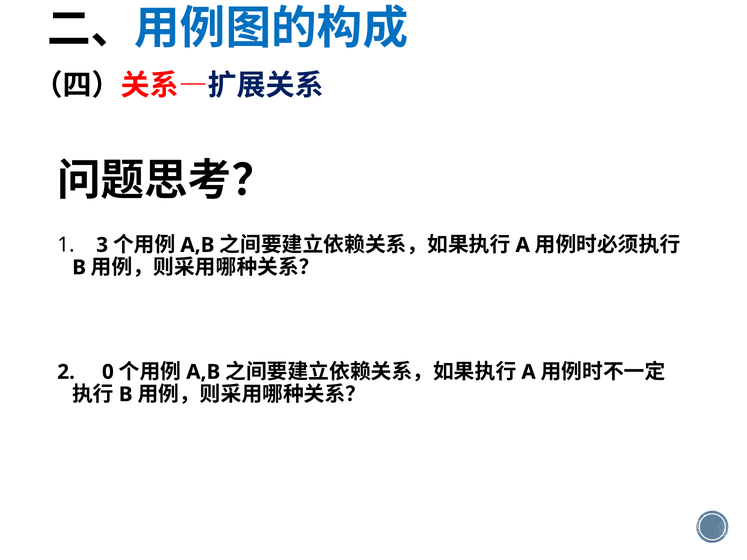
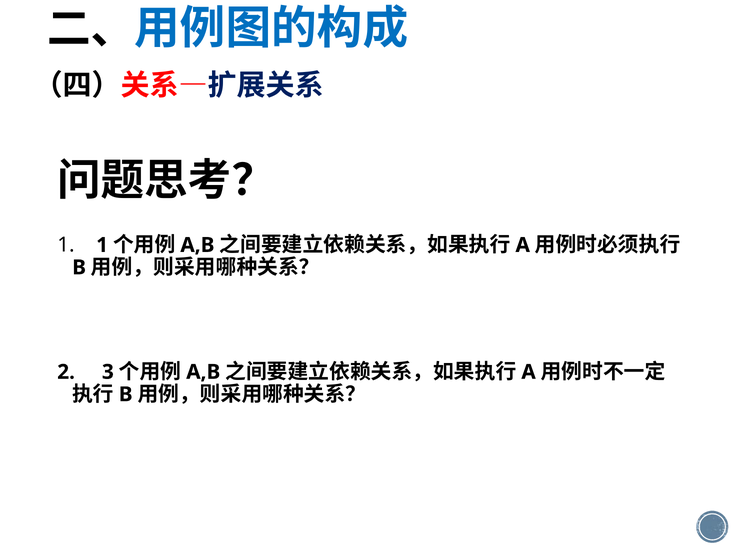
1 3: 3 -> 1
0: 0 -> 3
